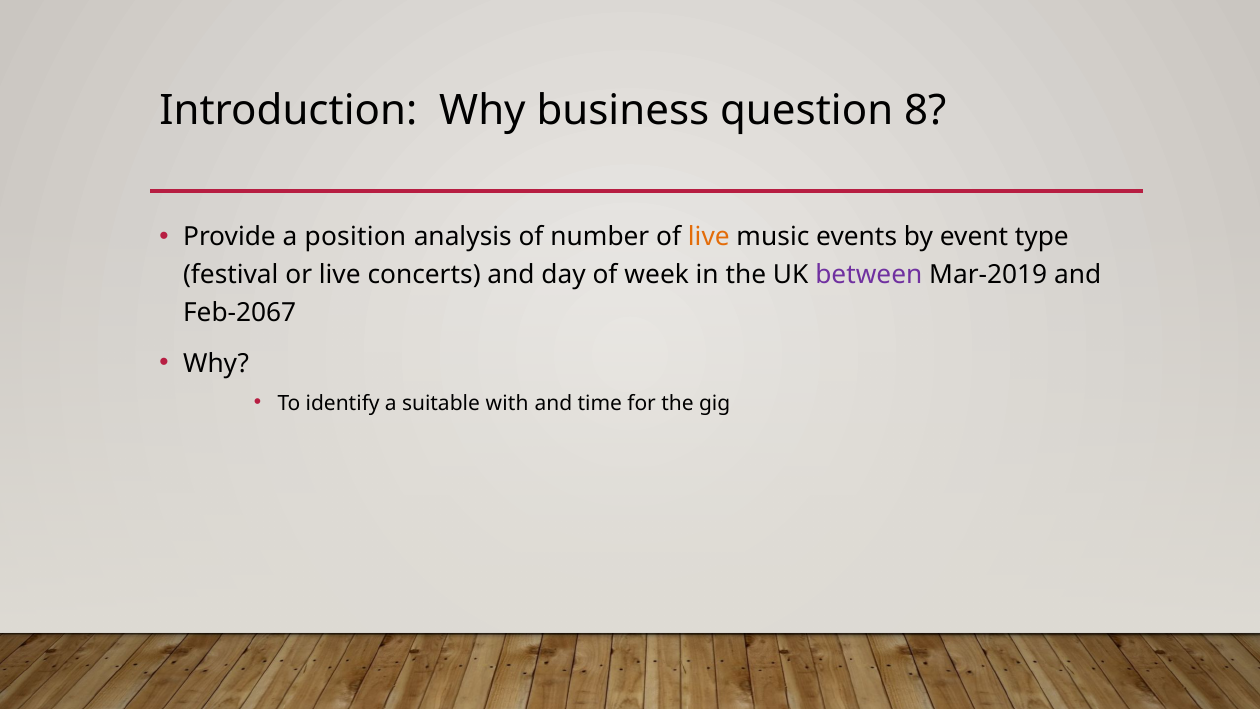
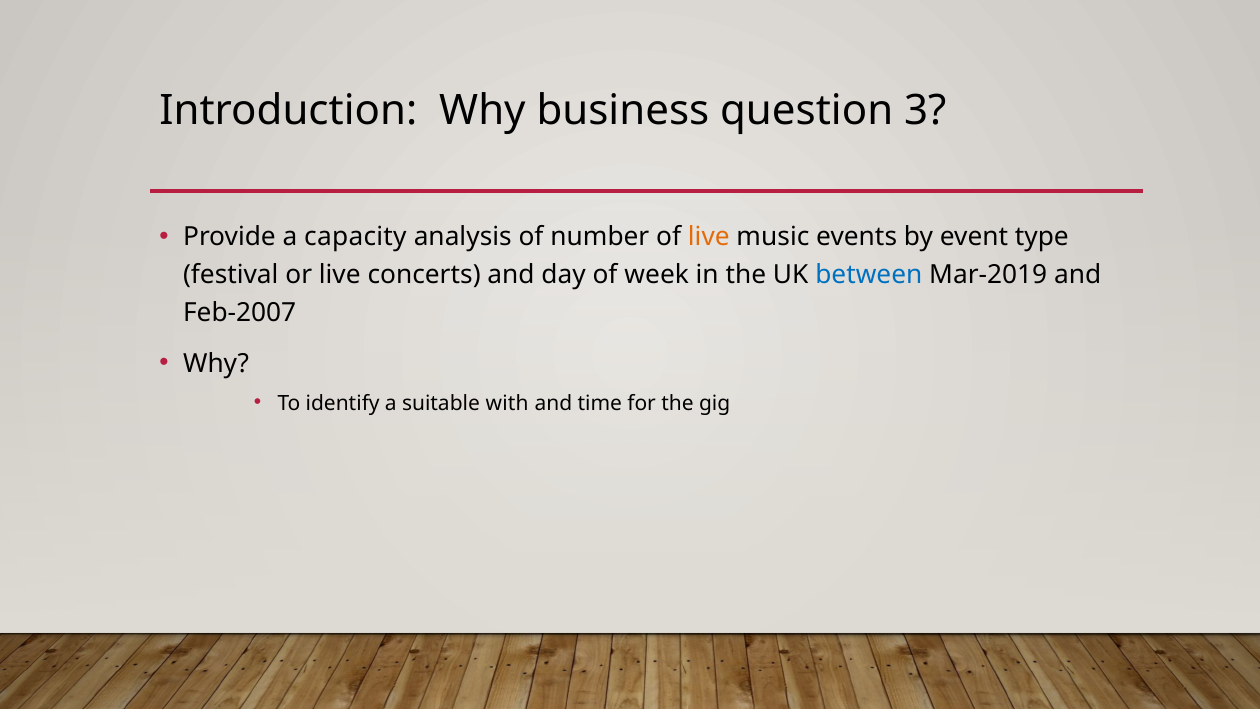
8: 8 -> 3
position: position -> capacity
between colour: purple -> blue
Feb-2067: Feb-2067 -> Feb-2007
